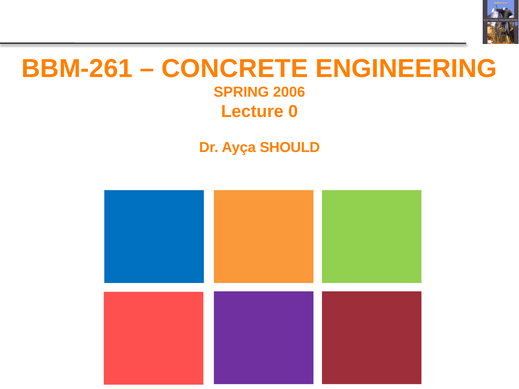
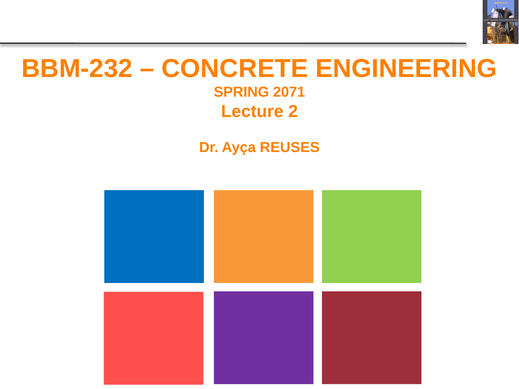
BBM-261: BBM-261 -> BBM-232
2006: 2006 -> 2071
0: 0 -> 2
SHOULD: SHOULD -> REUSES
